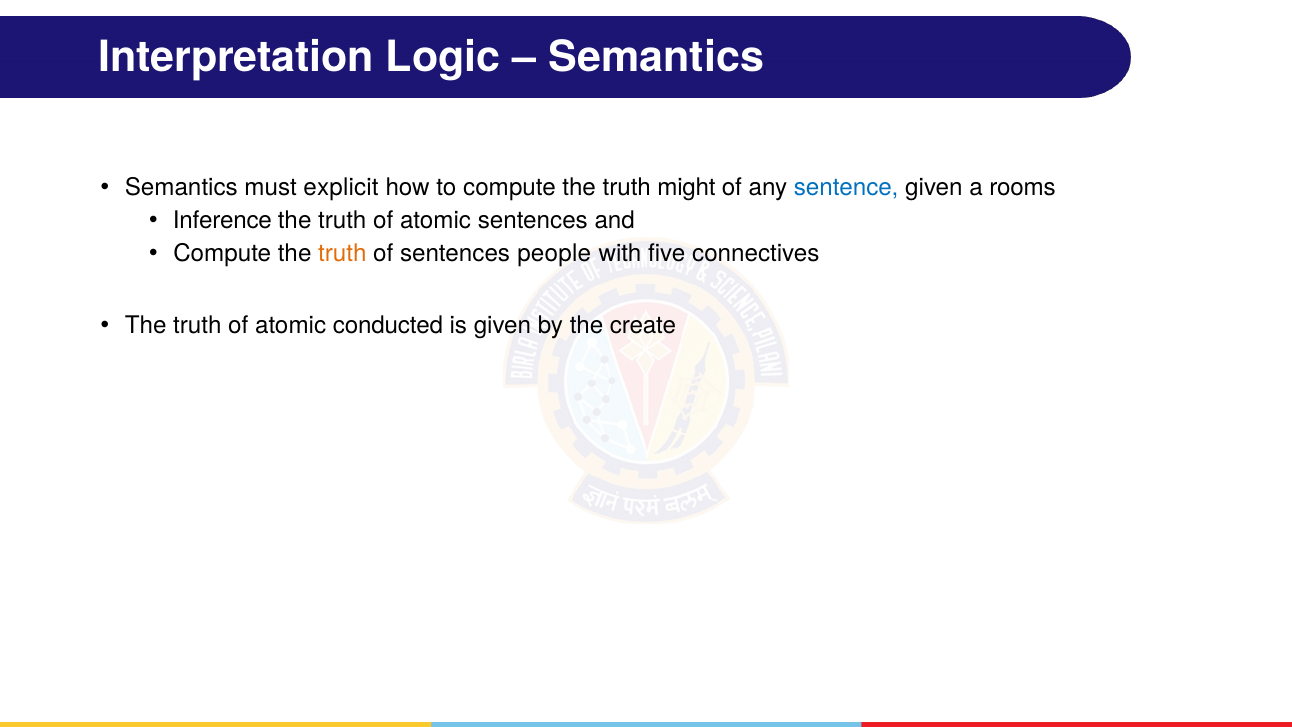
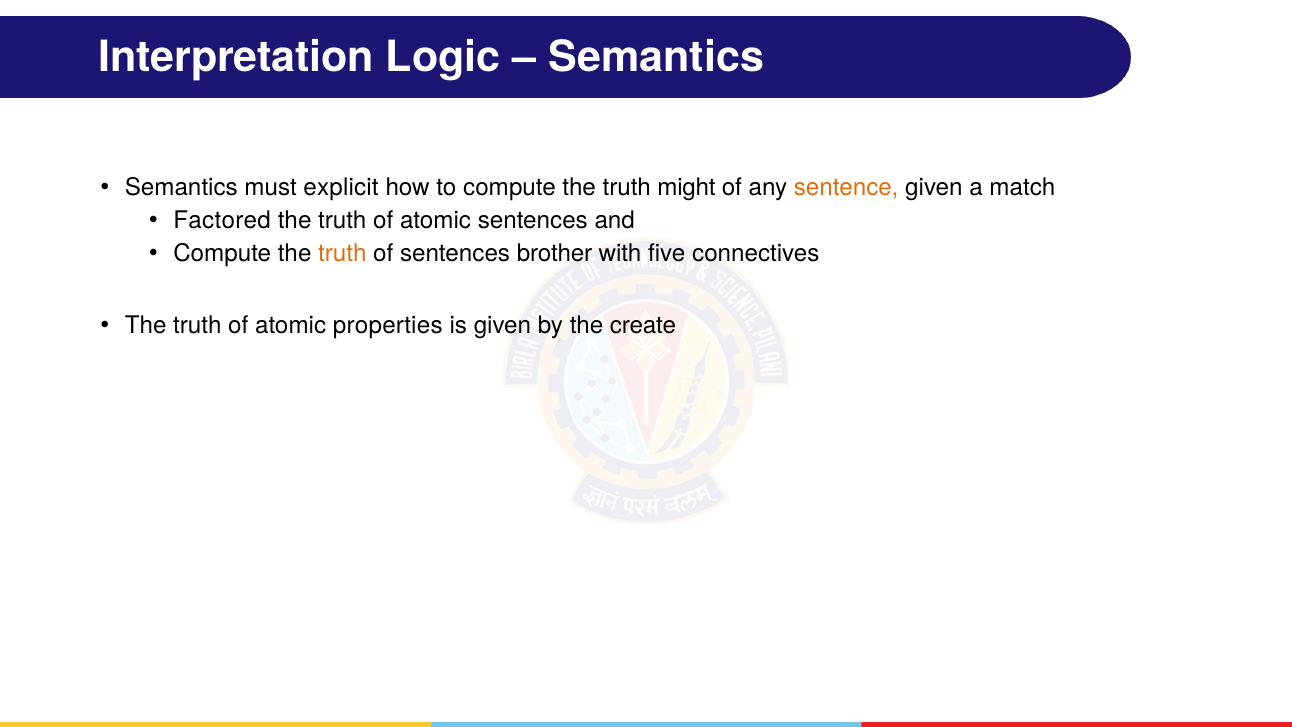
sentence colour: blue -> orange
rooms: rooms -> match
Inference: Inference -> Factored
people: people -> brother
conducted: conducted -> properties
